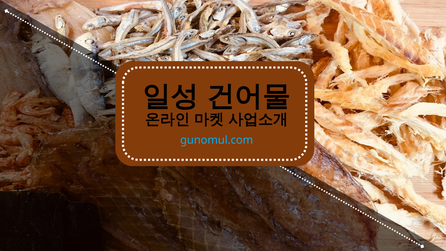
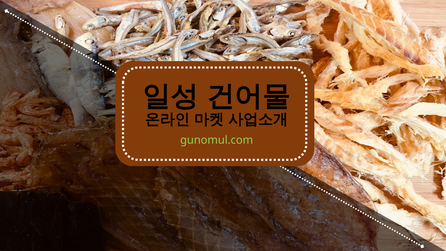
gunomul.com colour: light blue -> light green
